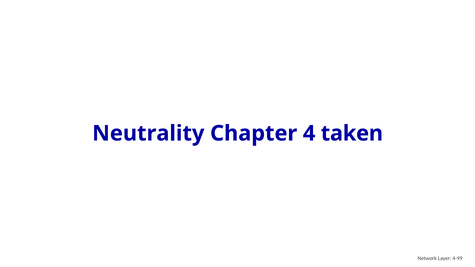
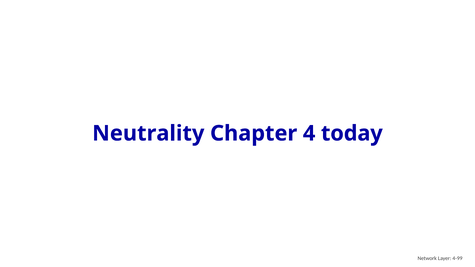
taken: taken -> today
